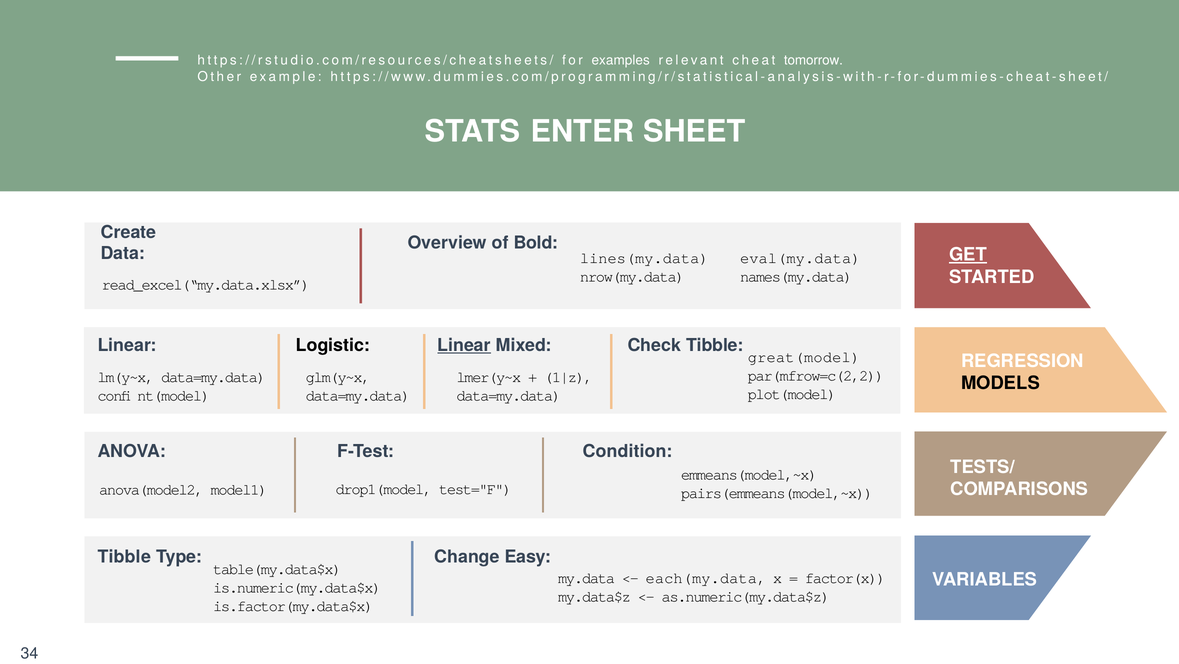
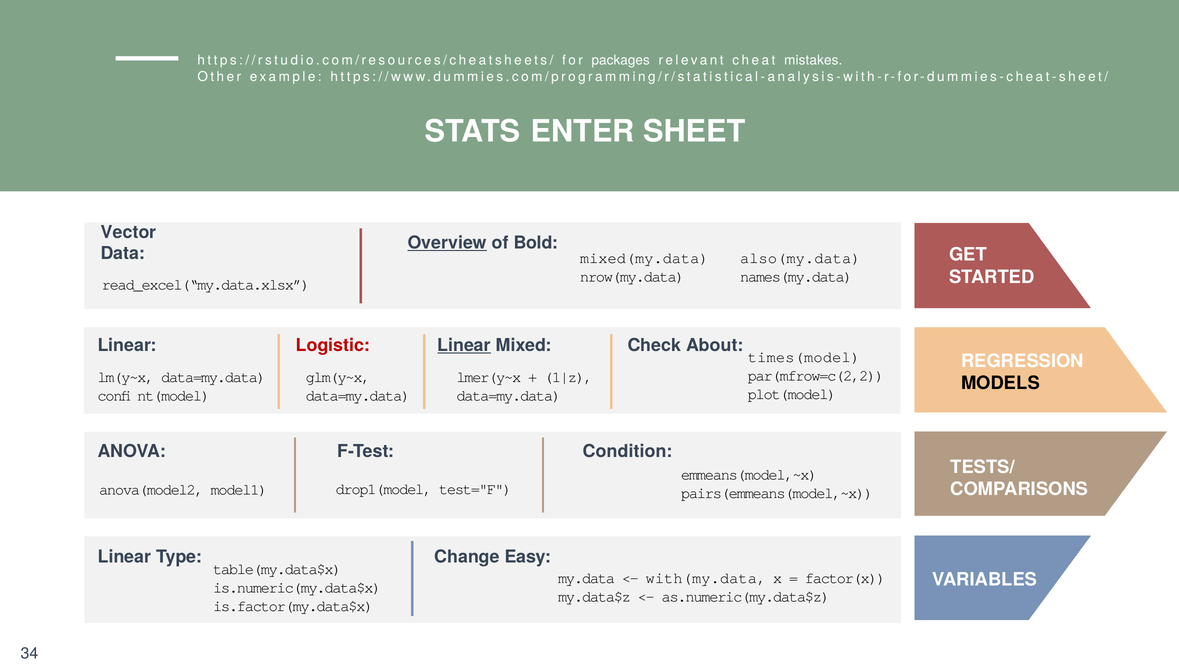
examples: examples -> packages
tomorrow: tomorrow -> mistakes
Create: Create -> Vector
Overview underline: none -> present
lines(my.data: lines(my.data -> mixed(my.data
GET underline: present -> none
eval(my.data: eval(my.data -> also(my.data
Logistic colour: black -> red
Check Tibble: Tibble -> About
great(model: great(model -> times(model
Tibble at (124, 557): Tibble -> Linear
each(my.data: each(my.data -> with(my.data
